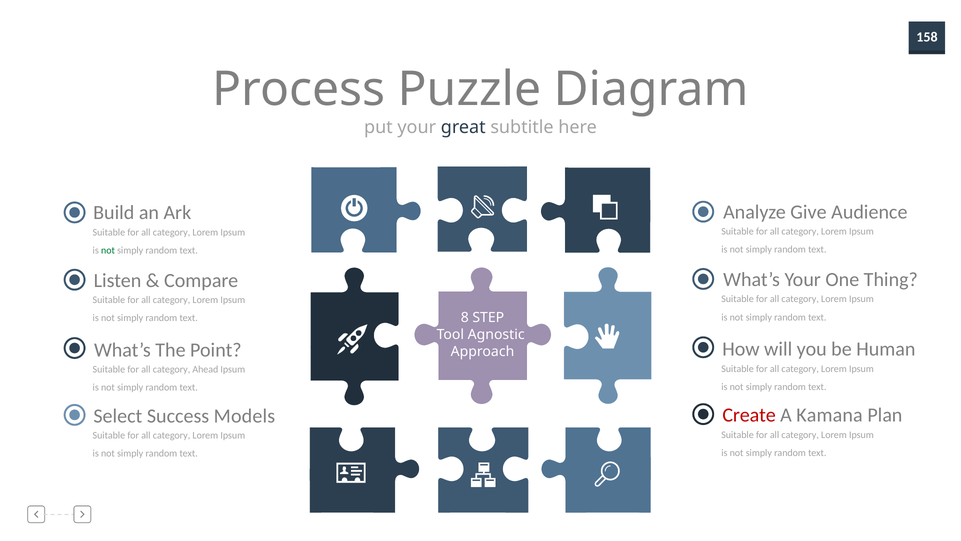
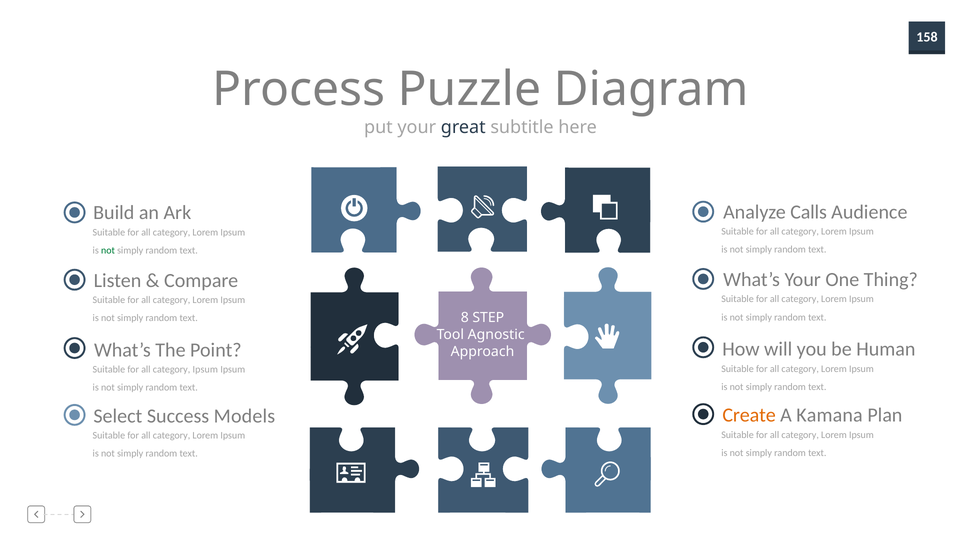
Give: Give -> Calls
category Ahead: Ahead -> Ipsum
Create colour: red -> orange
